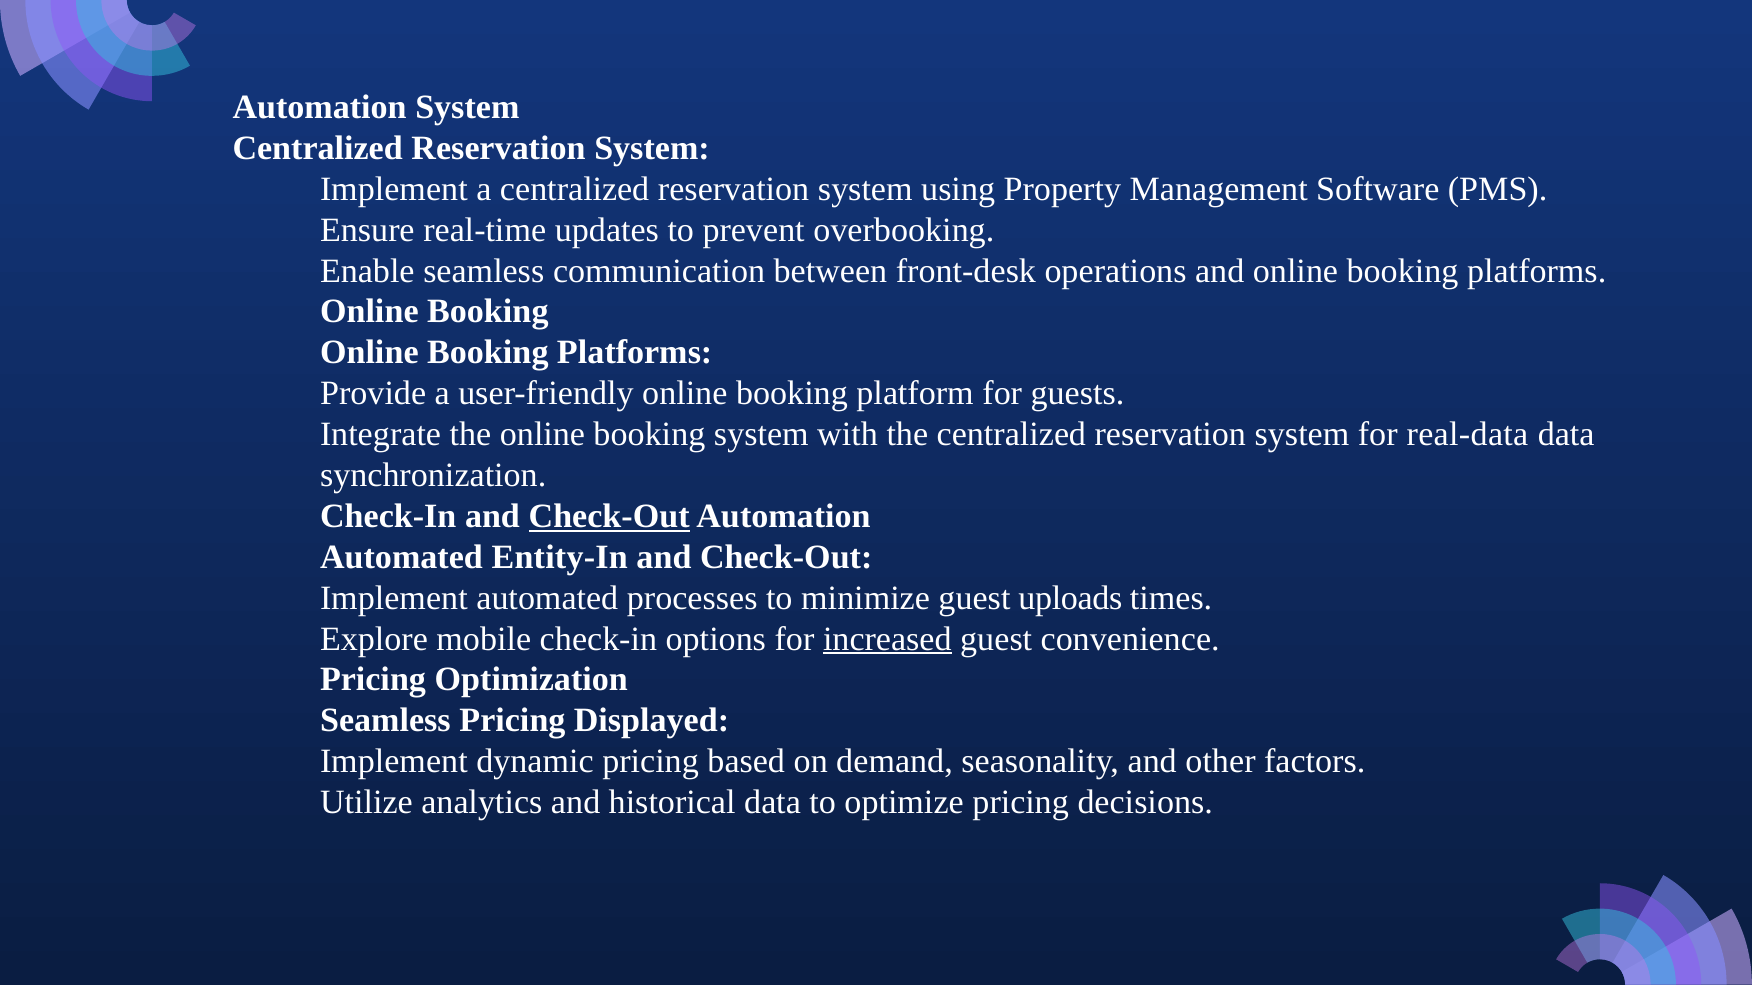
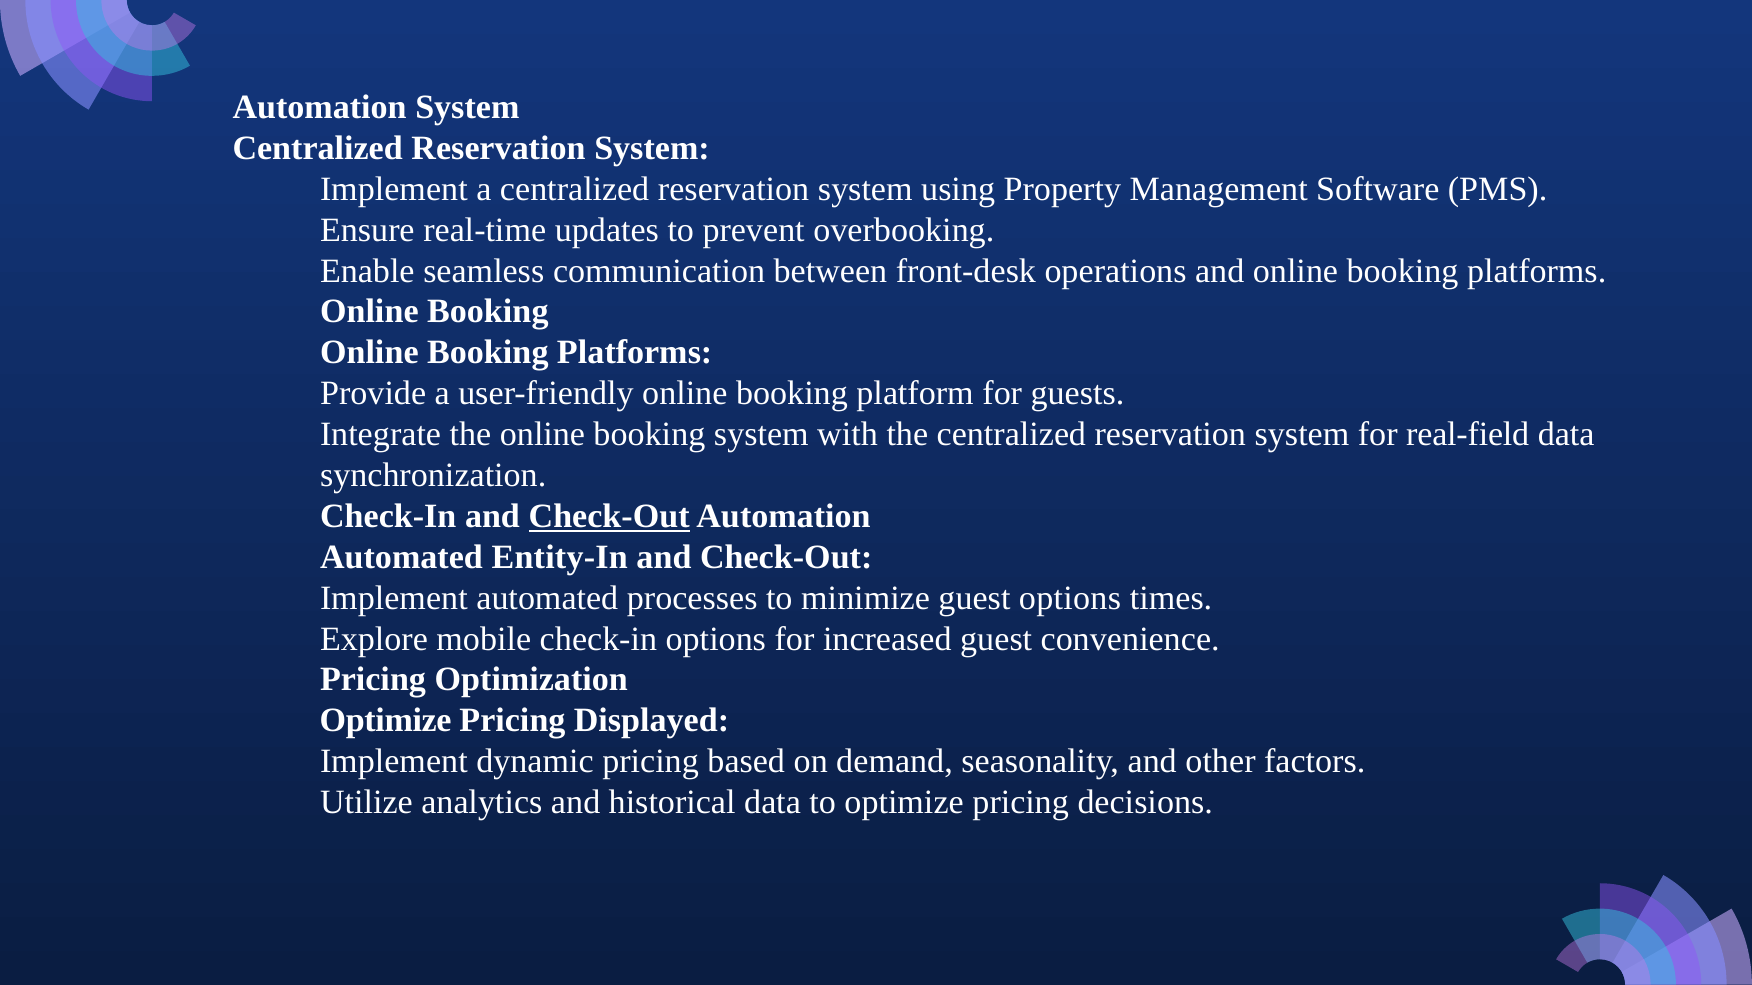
real-data: real-data -> real-field
guest uploads: uploads -> options
increased underline: present -> none
Seamless at (385, 721): Seamless -> Optimize
